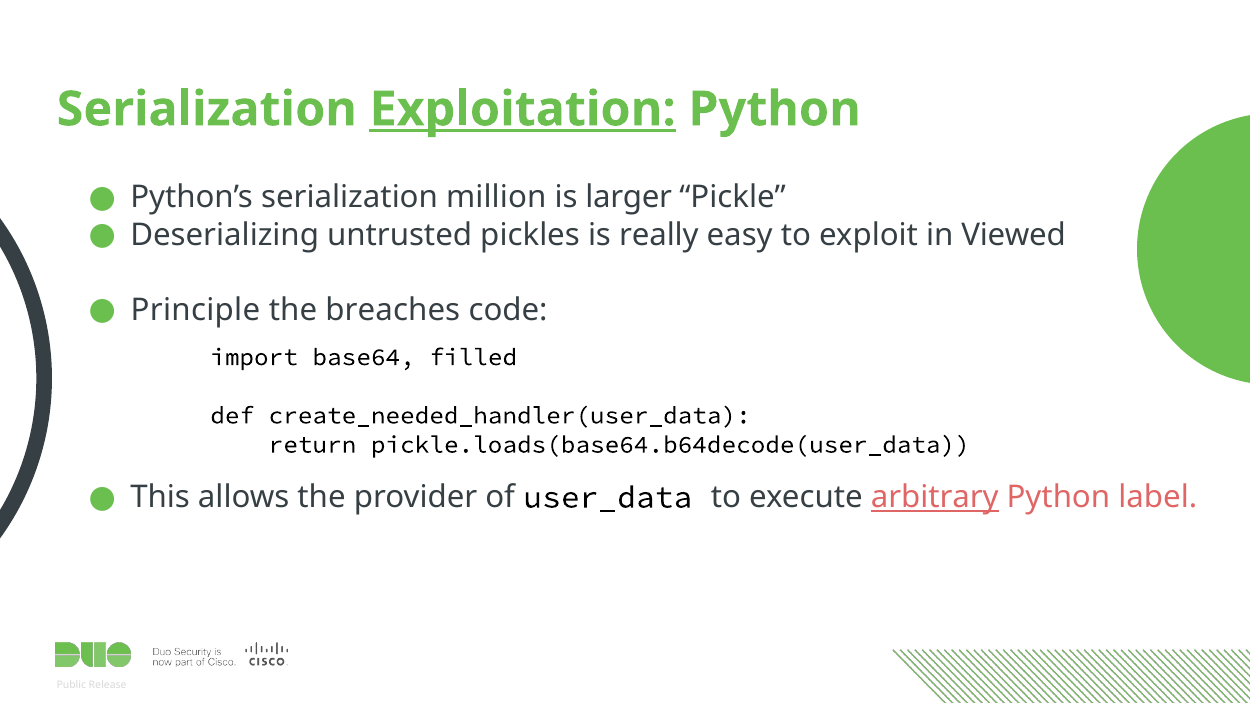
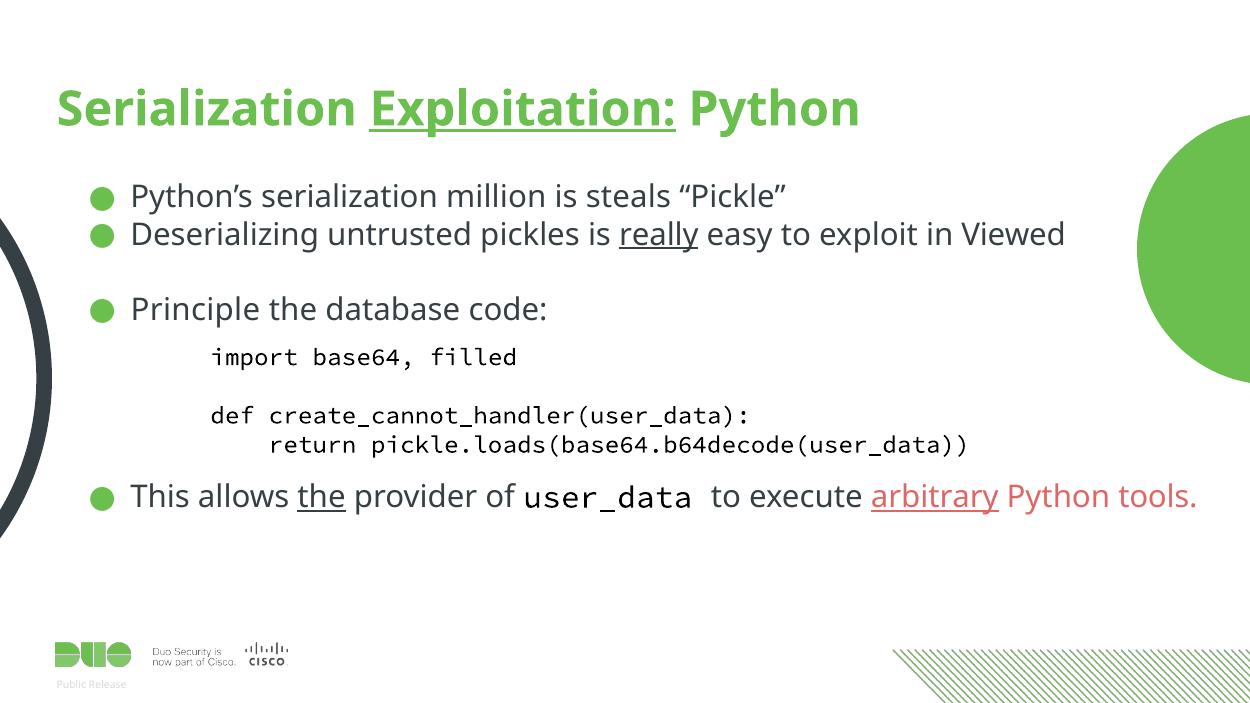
larger: larger -> steals
really underline: none -> present
breaches: breaches -> database
create_needed_handler(user_data: create_needed_handler(user_data -> create_cannot_handler(user_data
the at (322, 497) underline: none -> present
label: label -> tools
